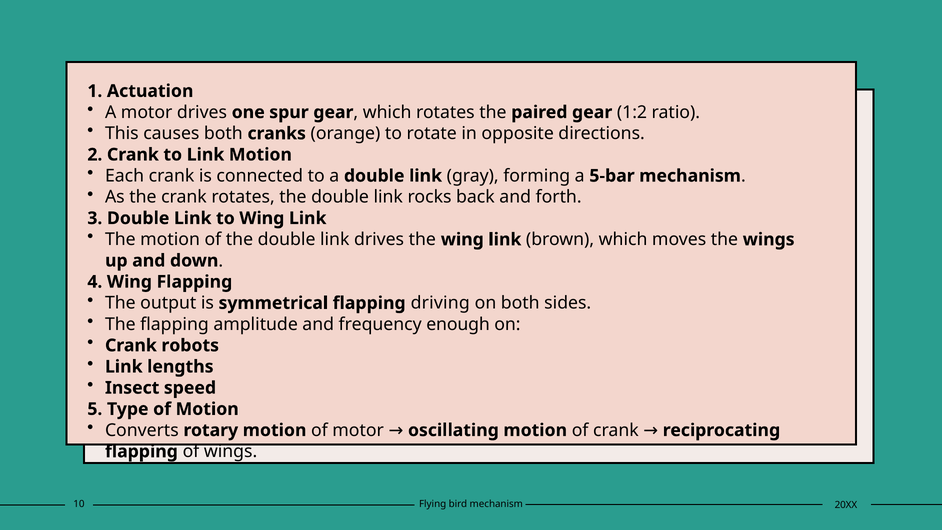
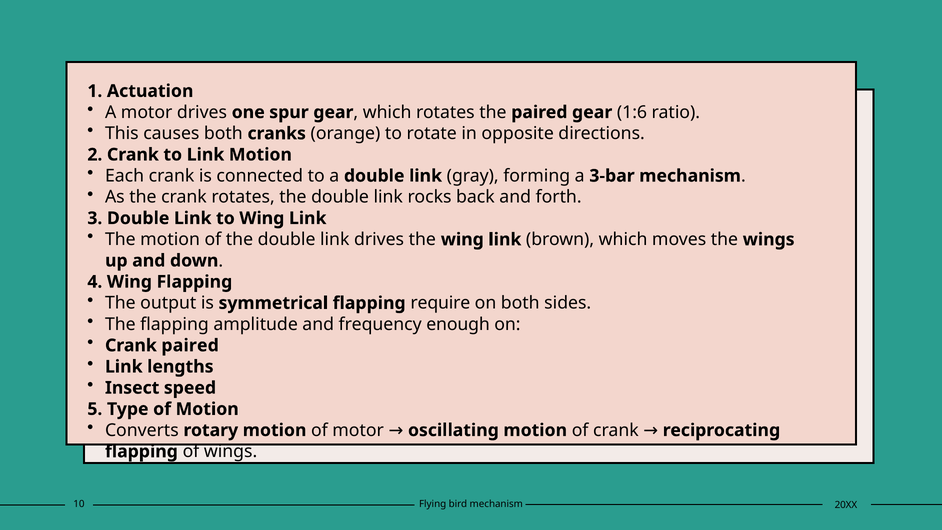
1:2: 1:2 -> 1:6
5-bar: 5-bar -> 3-bar
driving: driving -> require
Crank robots: robots -> paired
